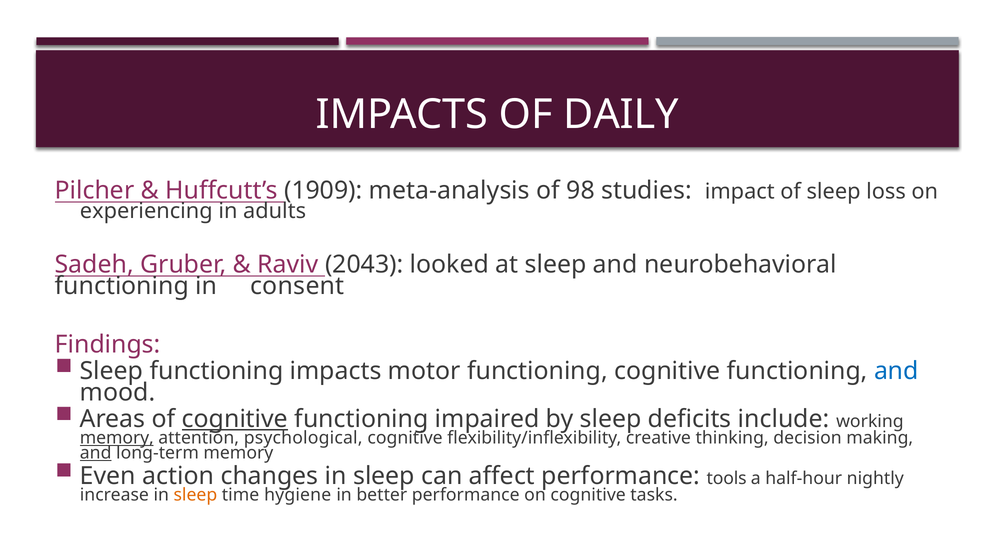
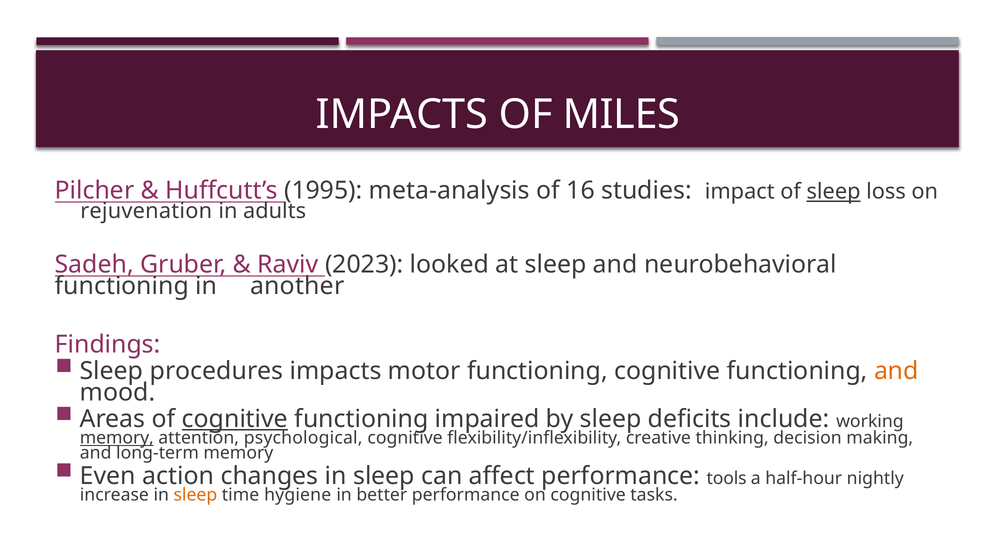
DAILY: DAILY -> MILES
1909: 1909 -> 1995
98: 98 -> 16
sleep at (834, 192) underline: none -> present
experiencing: experiencing -> rejuvenation
2043: 2043 -> 2023
consent: consent -> another
Sleep functioning: functioning -> procedures
and at (896, 371) colour: blue -> orange
and at (96, 453) underline: present -> none
